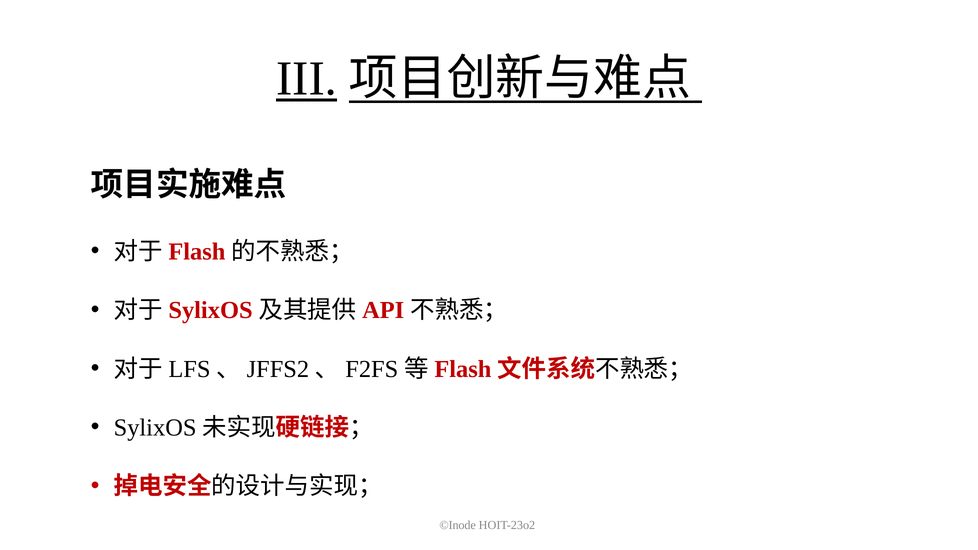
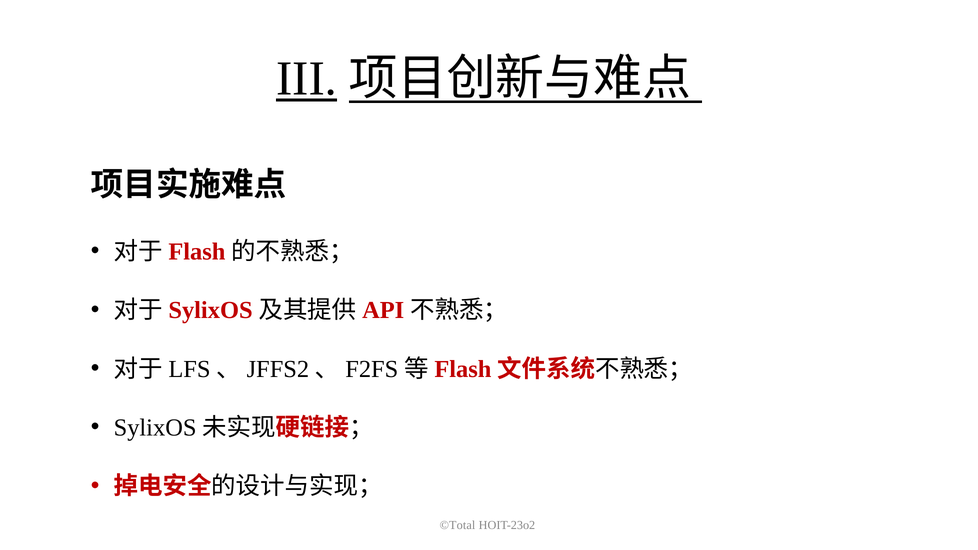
©Inode: ©Inode -> ©Total
